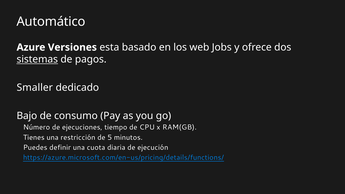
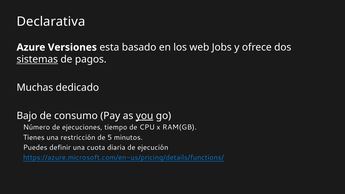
Automático: Automático -> Declarativa
Smaller: Smaller -> Muchas
you underline: none -> present
